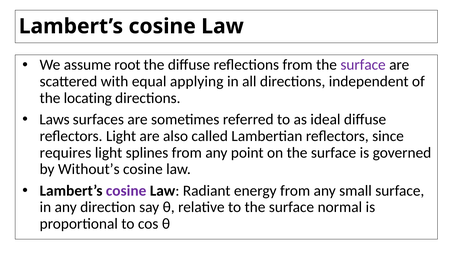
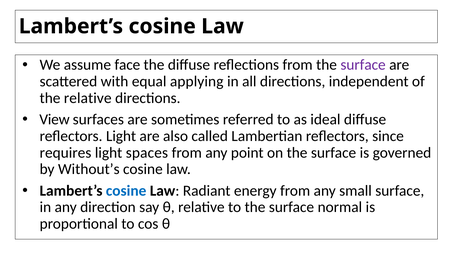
root: root -> face
the locating: locating -> relative
Laws: Laws -> View
splines: splines -> spaces
cosine at (126, 190) colour: purple -> blue
